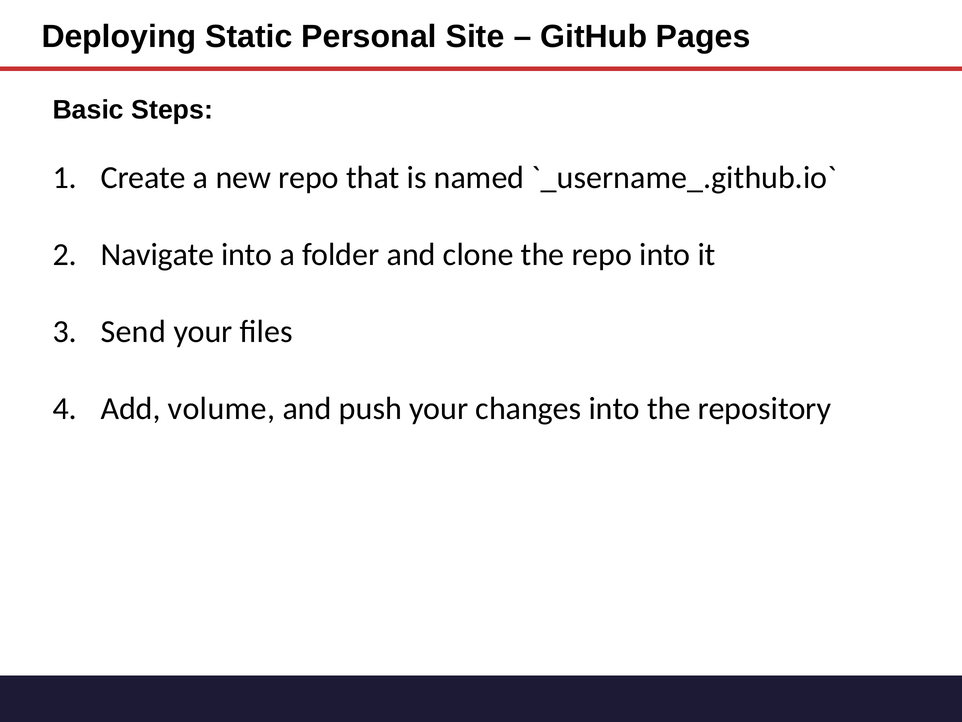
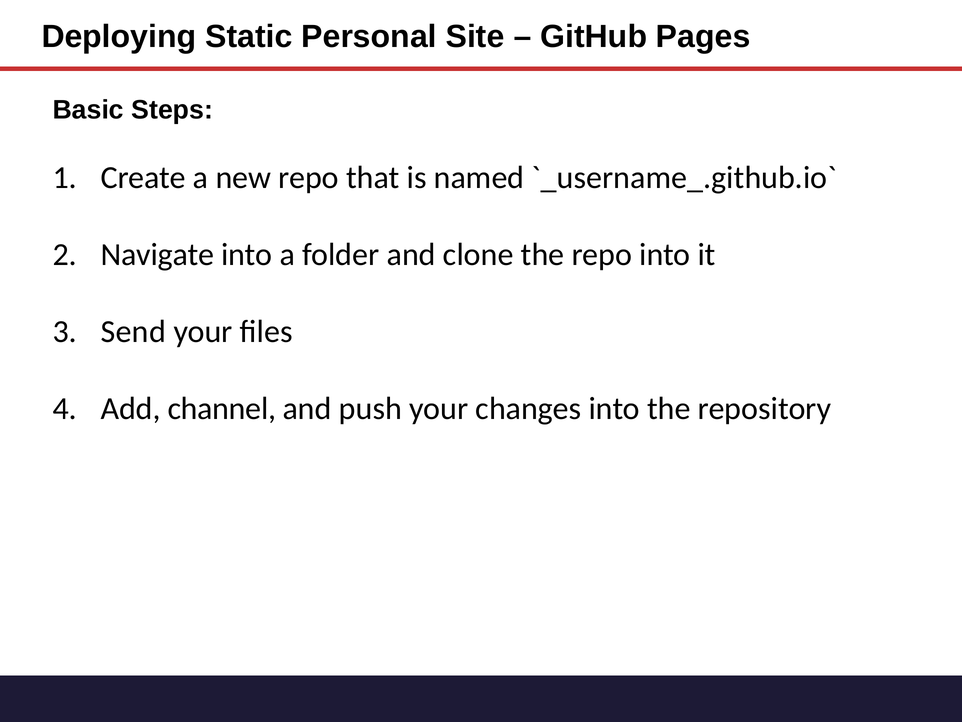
volume: volume -> channel
